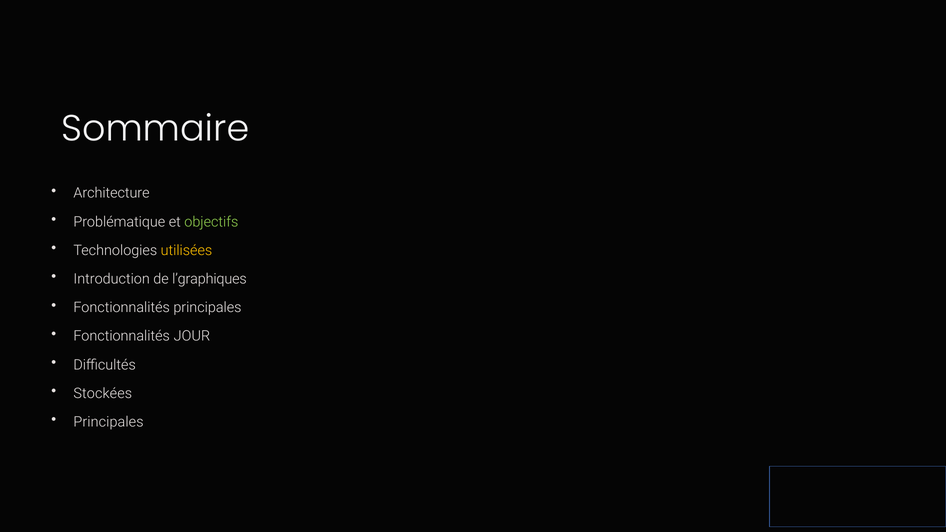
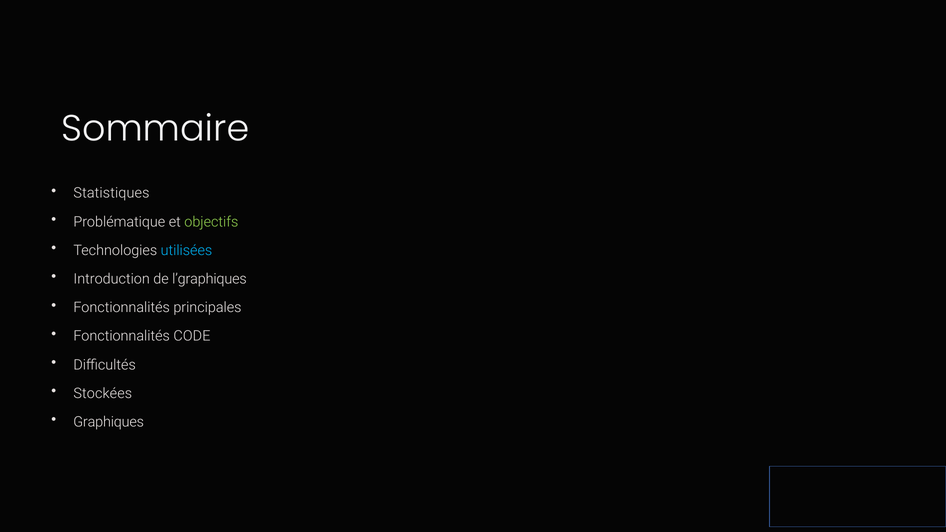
Architecture: Architecture -> Statistiques
utilisées colour: yellow -> light blue
JOUR: JOUR -> CODE
Principales at (109, 422): Principales -> Graphiques
